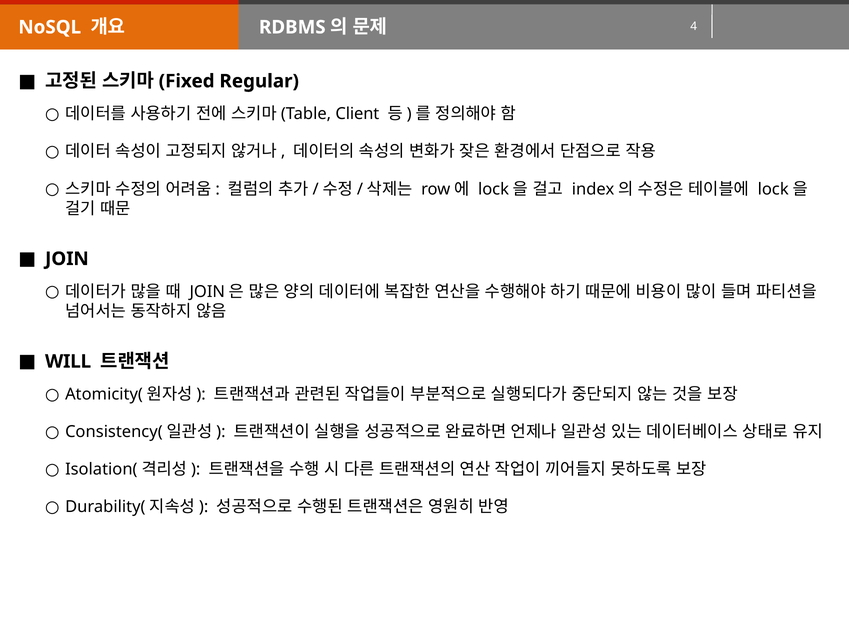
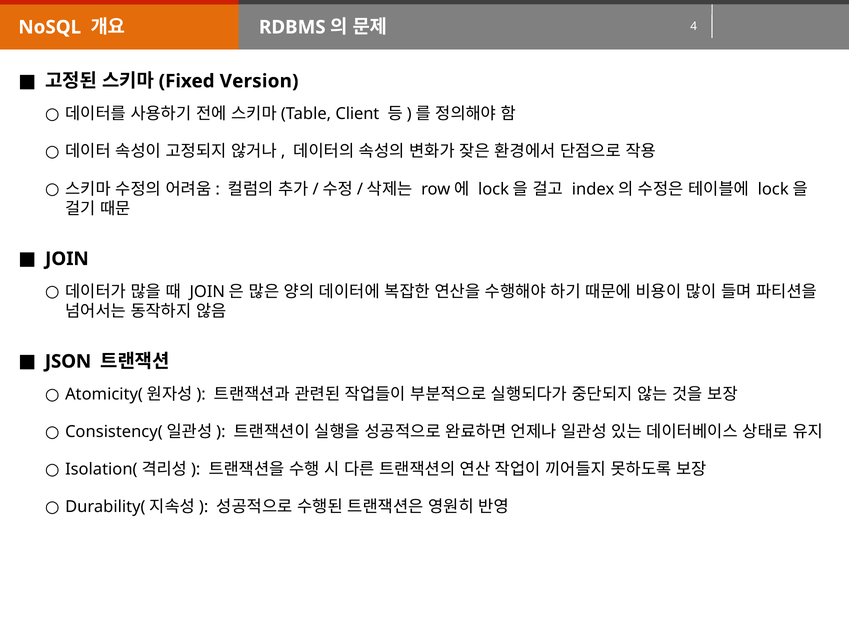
Regular: Regular -> Version
WILL: WILL -> JSON
